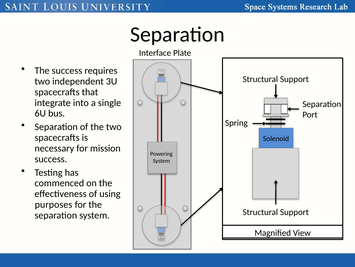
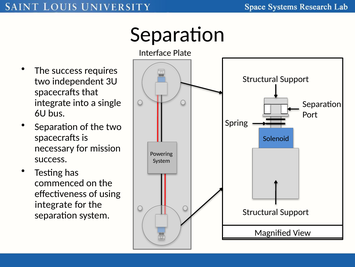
purposes at (54, 204): purposes -> integrate
